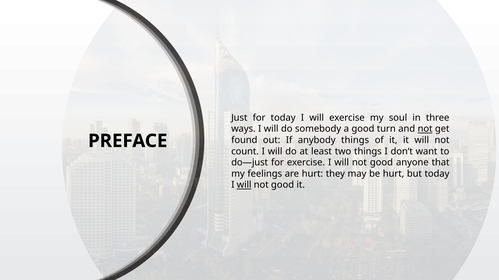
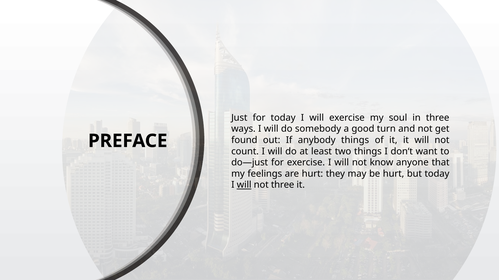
not at (425, 129) underline: present -> none
good at (381, 163): good -> know
good at (283, 185): good -> three
